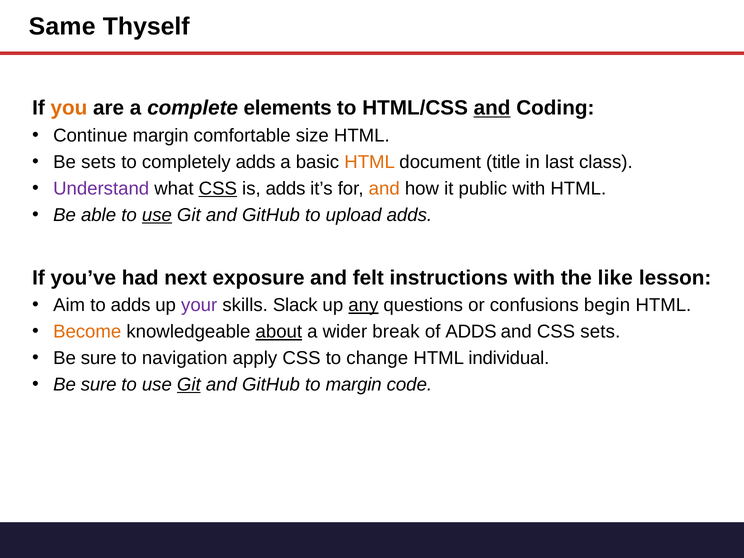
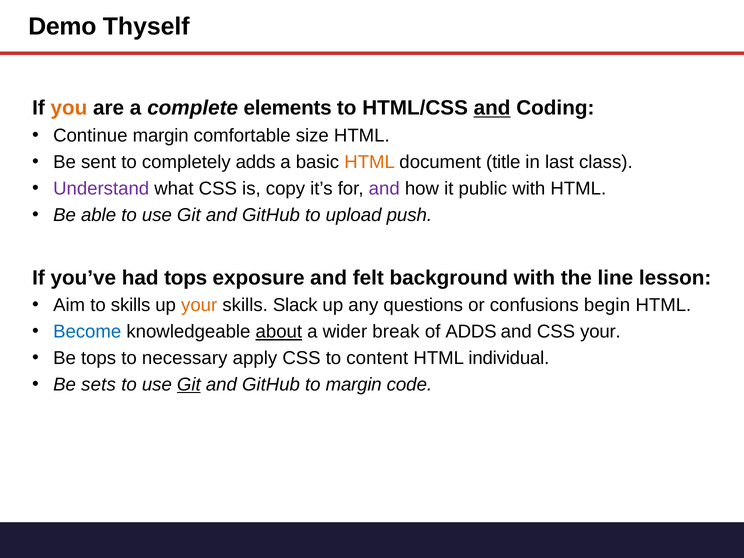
Same: Same -> Demo
Be sets: sets -> sent
CSS at (218, 189) underline: present -> none
is adds: adds -> copy
and at (384, 189) colour: orange -> purple
use at (157, 215) underline: present -> none
upload adds: adds -> push
had next: next -> tops
instructions: instructions -> background
like: like -> line
to adds: adds -> skills
your at (199, 305) colour: purple -> orange
any underline: present -> none
Become colour: orange -> blue
CSS sets: sets -> your
sure at (99, 358): sure -> tops
navigation: navigation -> necessary
change: change -> content
sure at (99, 385): sure -> sets
